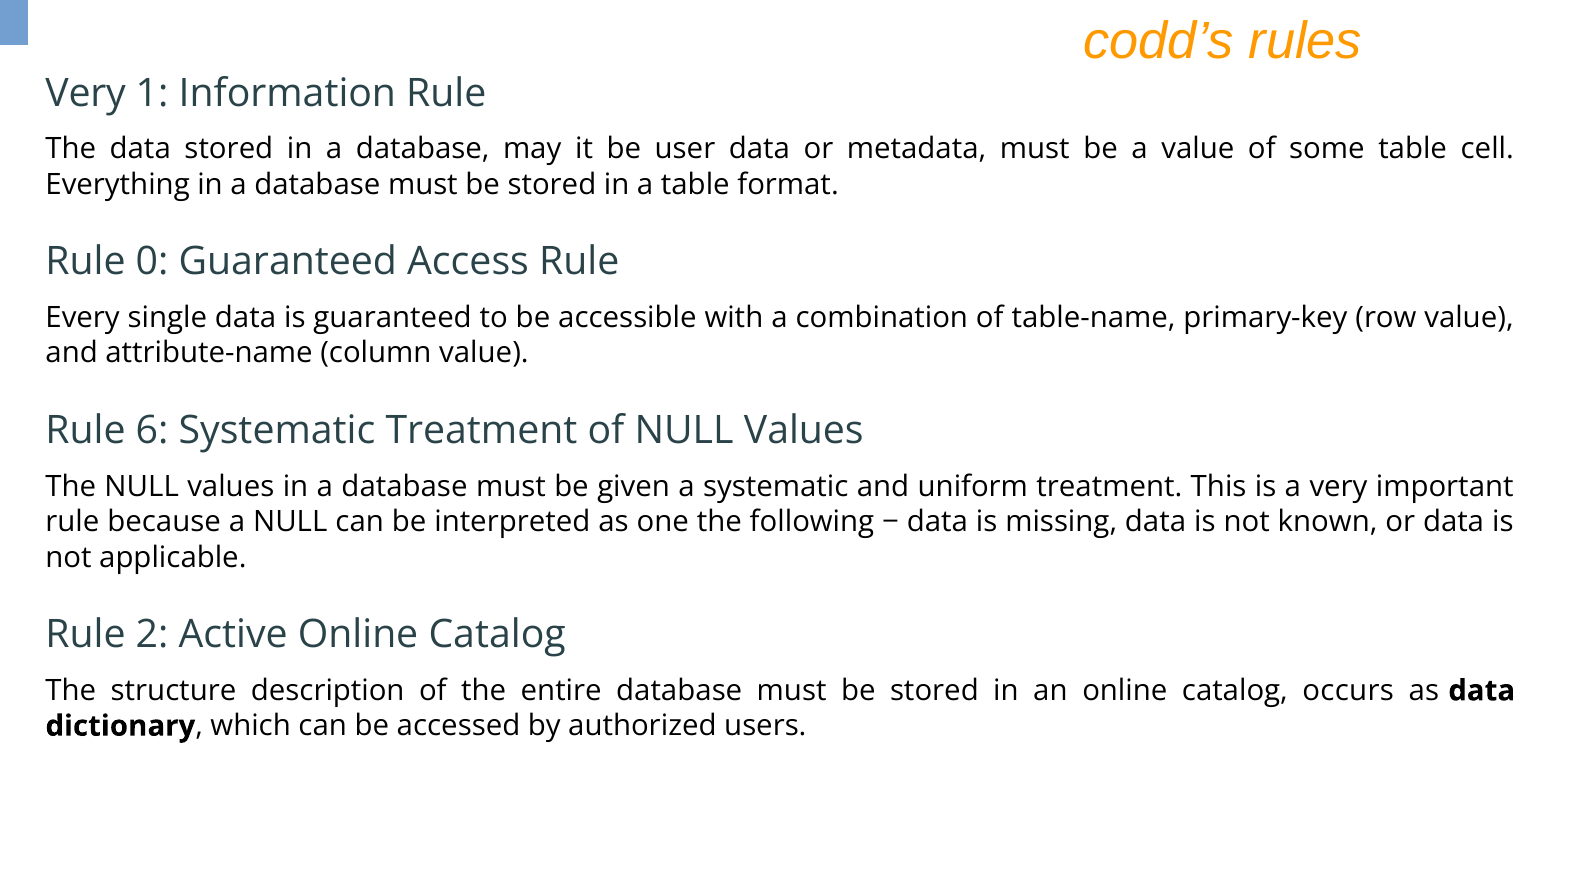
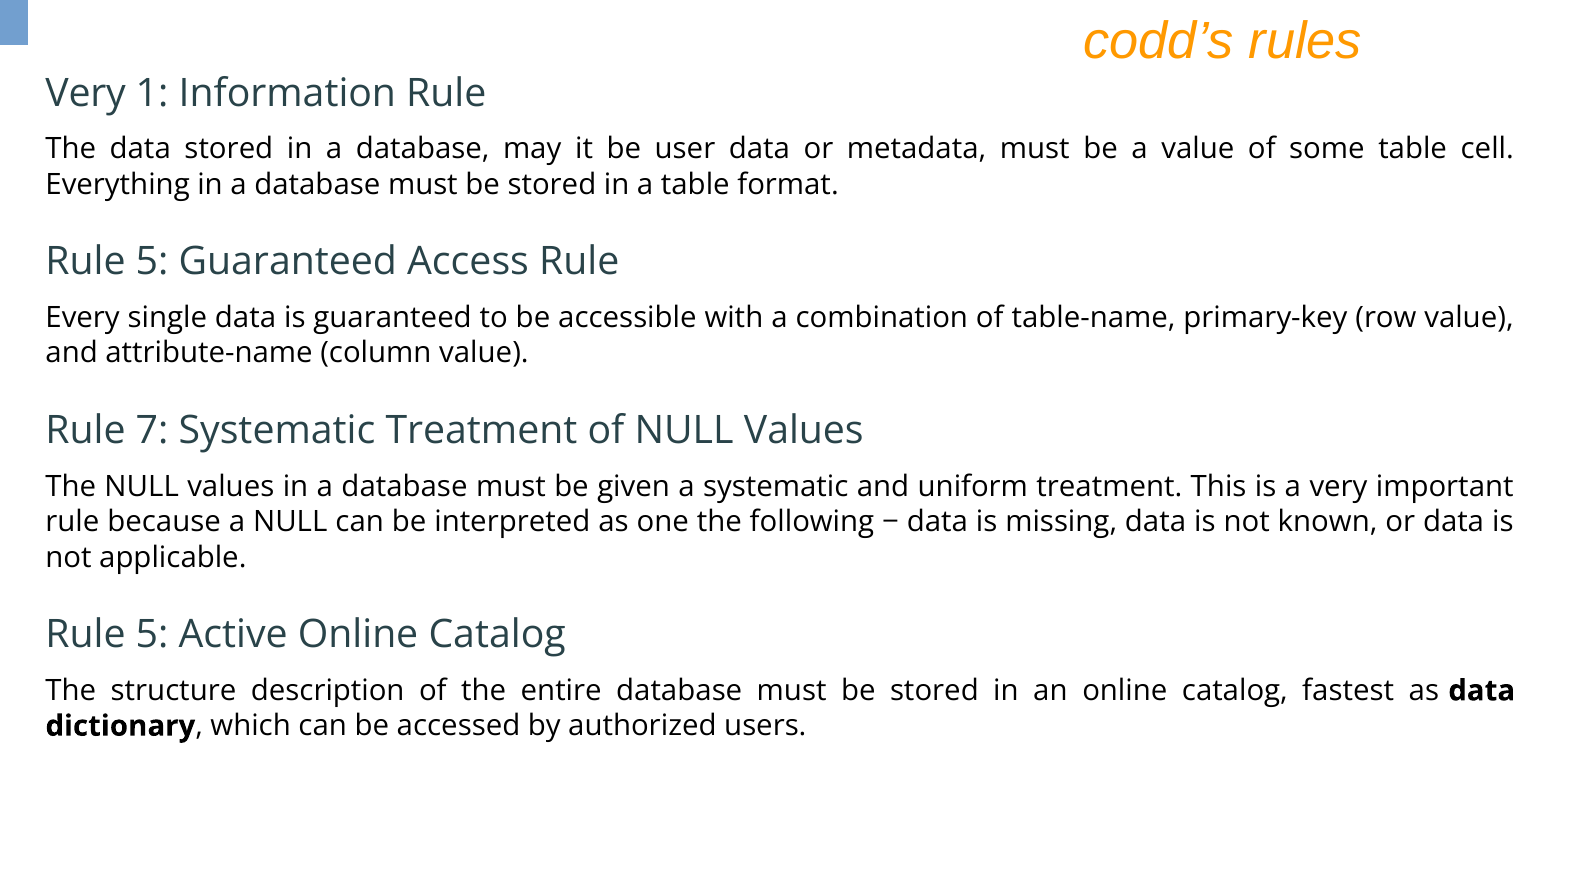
0 at (152, 262): 0 -> 5
6: 6 -> 7
2 at (152, 635): 2 -> 5
occurs: occurs -> fastest
